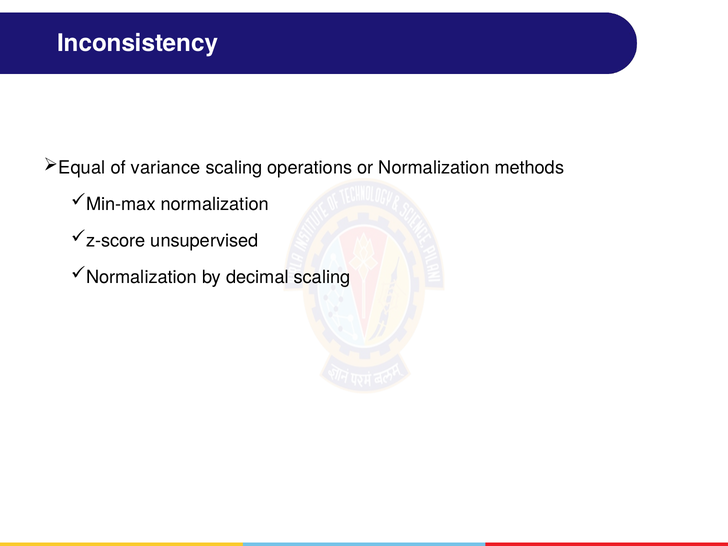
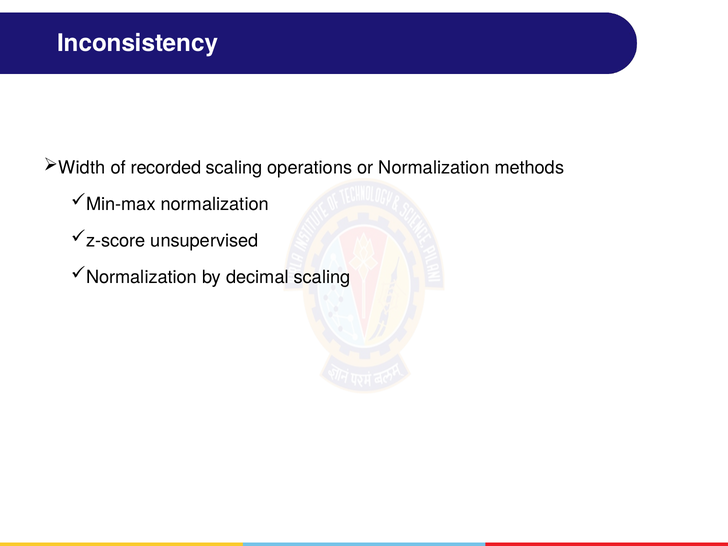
Equal: Equal -> Width
variance: variance -> recorded
